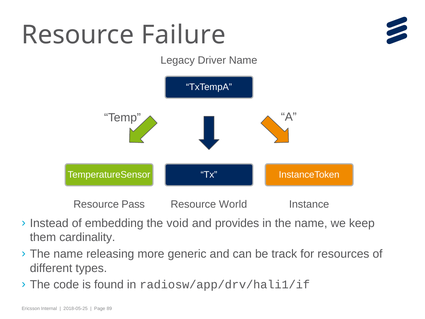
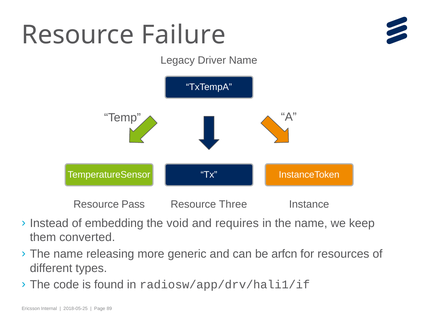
World: World -> Three
provides: provides -> requires
cardinality: cardinality -> converted
track: track -> arfcn
